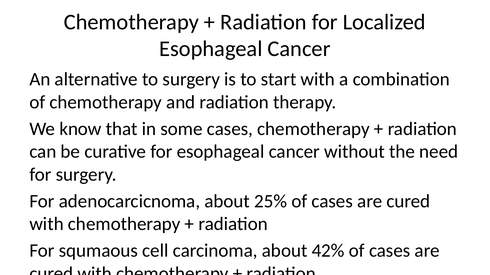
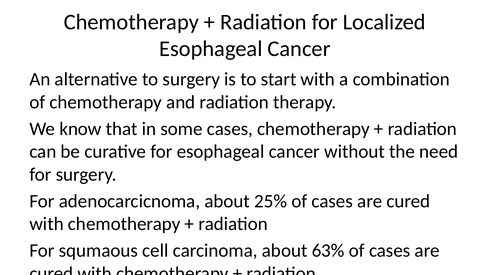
42%: 42% -> 63%
